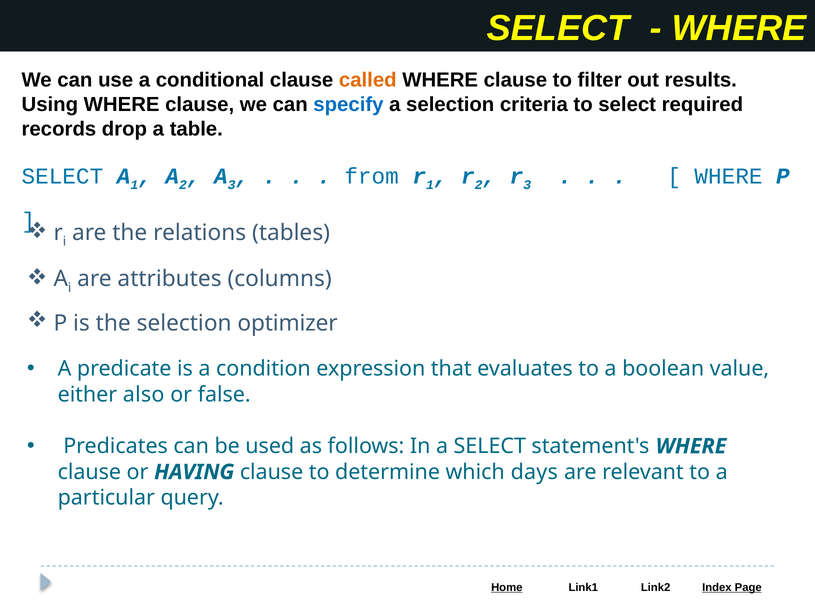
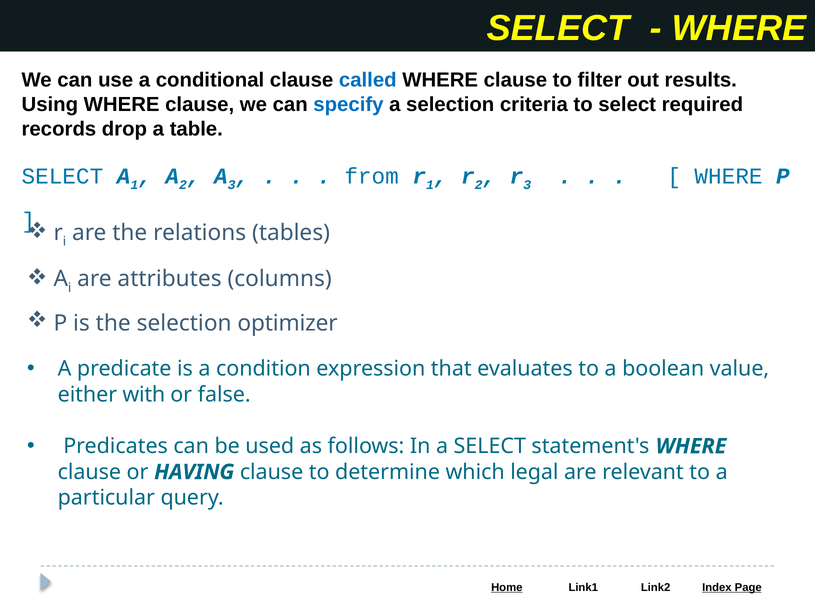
called colour: orange -> blue
also: also -> with
days: days -> legal
